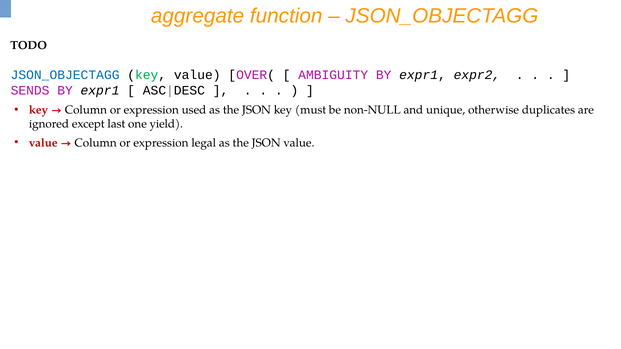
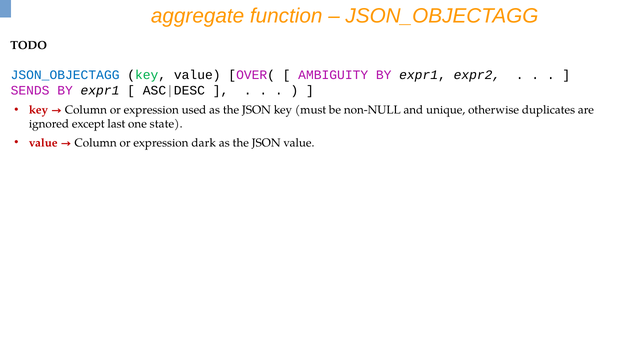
yield: yield -> state
legal: legal -> dark
